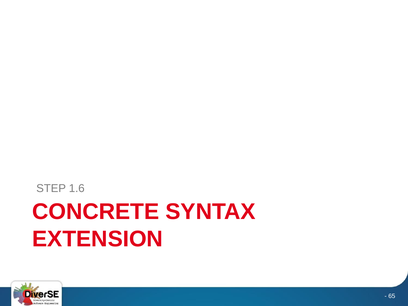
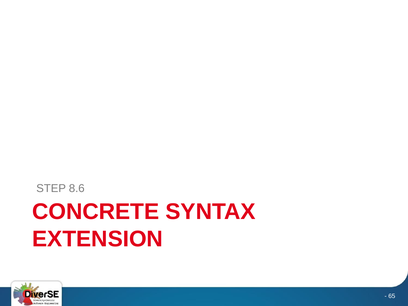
1.6: 1.6 -> 8.6
